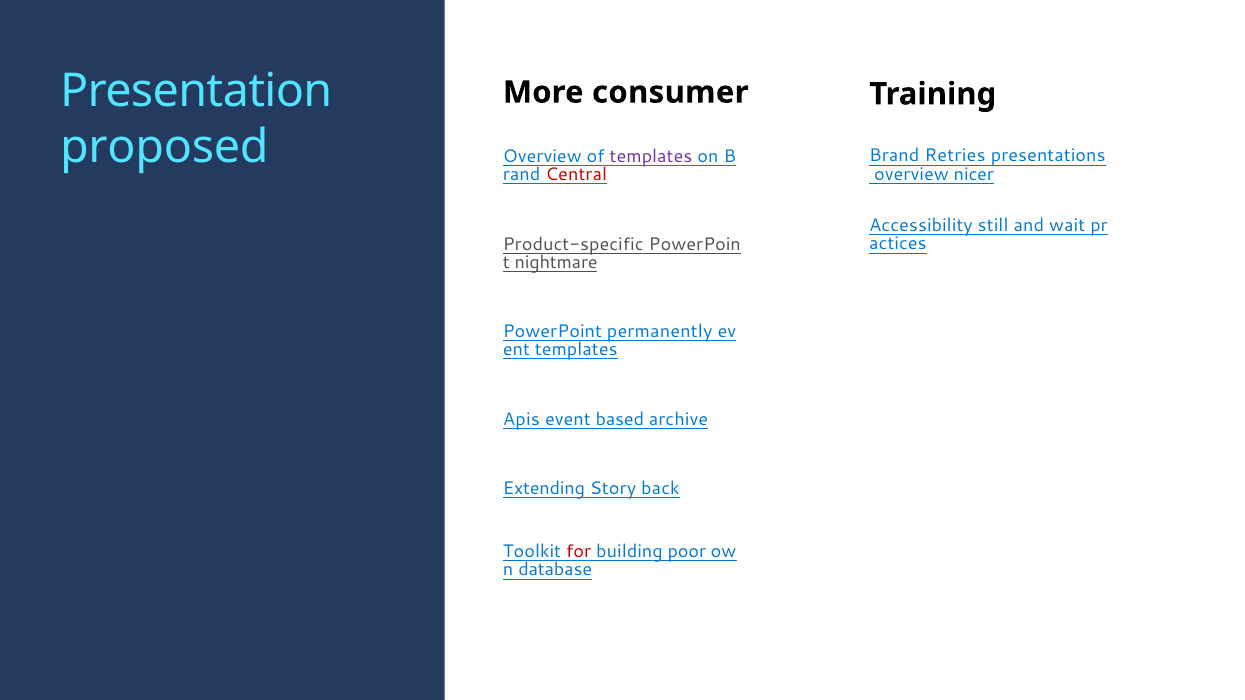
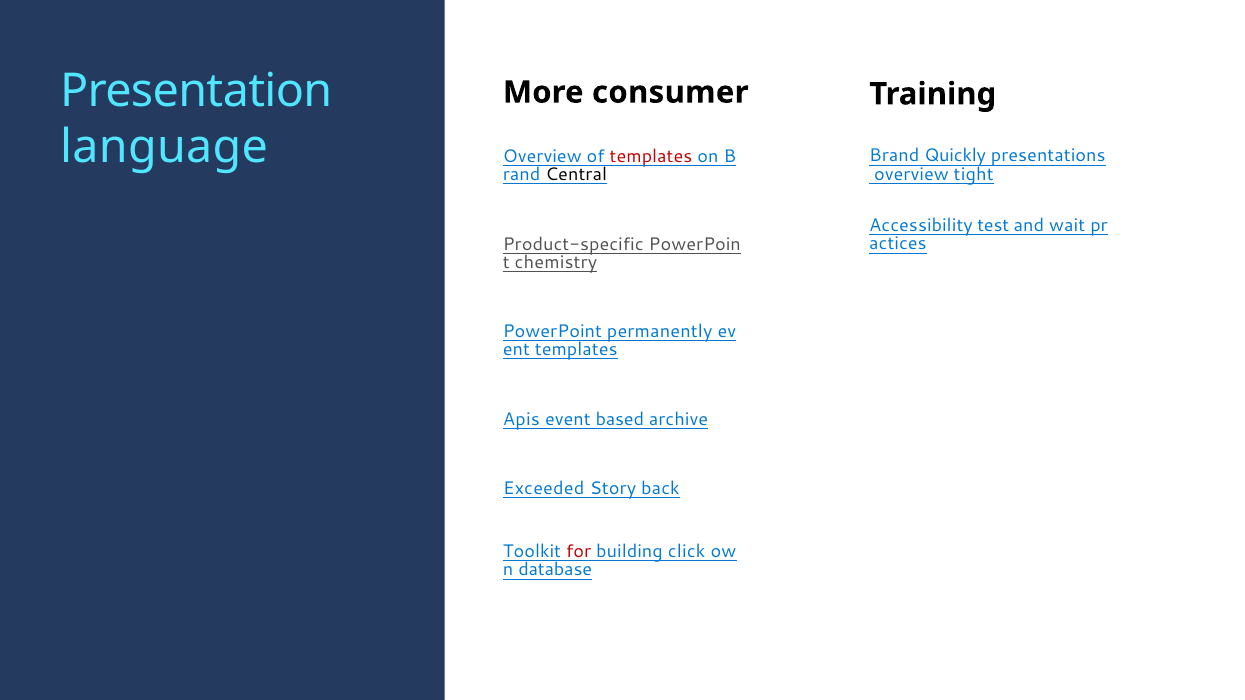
proposed: proposed -> language
Retries: Retries -> Quickly
templates at (651, 157) colour: purple -> red
nicer: nicer -> tight
Central colour: red -> black
still: still -> test
nightmare: nightmare -> chemistry
Extending: Extending -> Exceeded
poor: poor -> click
